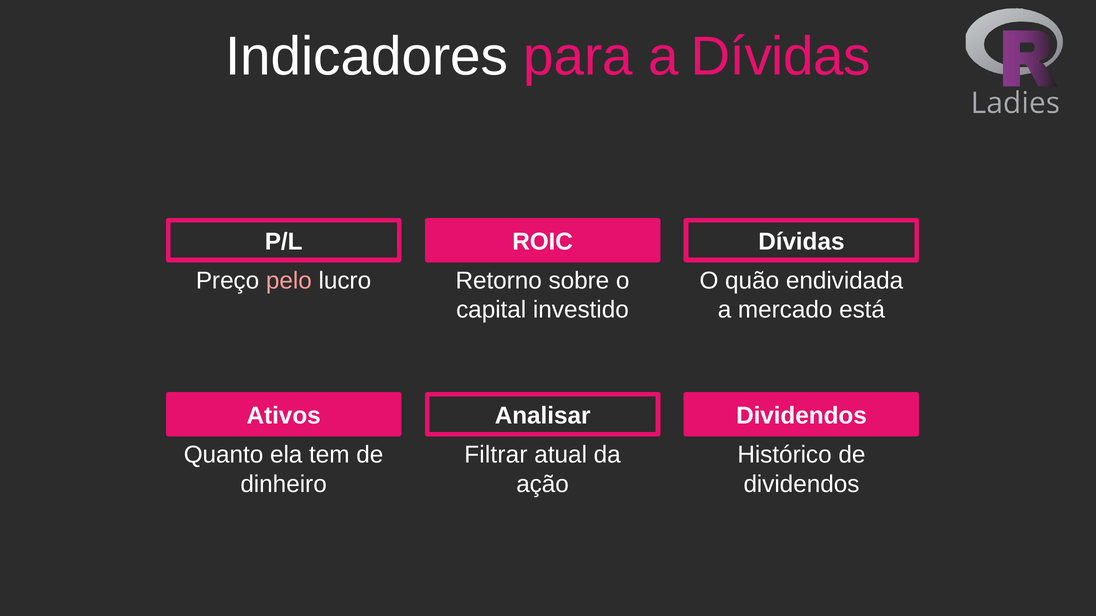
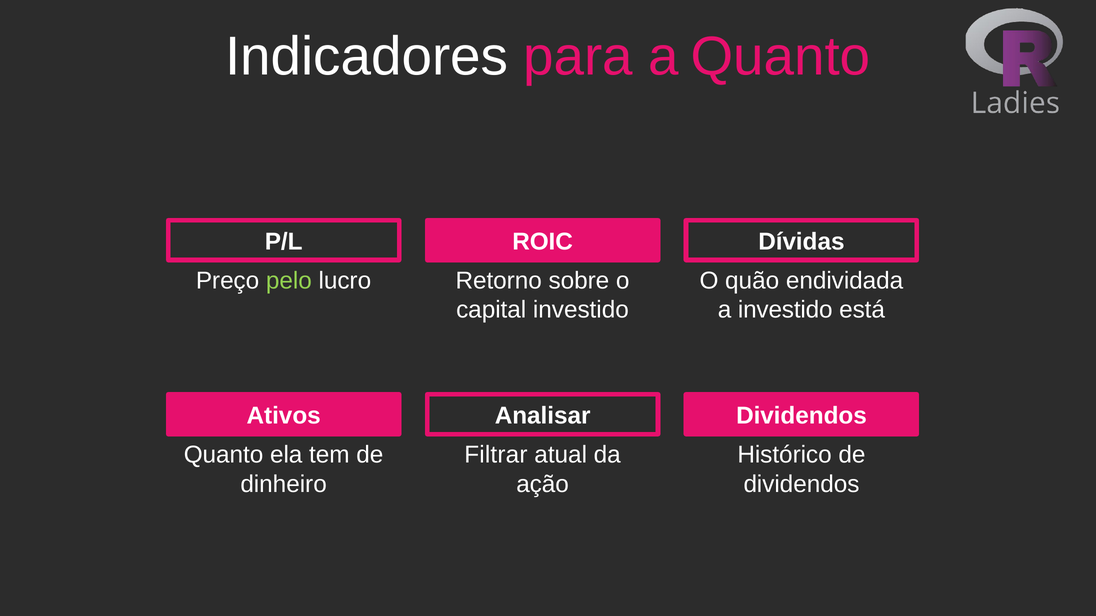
a Dívidas: Dívidas -> Quanto
pelo colour: pink -> light green
a mercado: mercado -> investido
